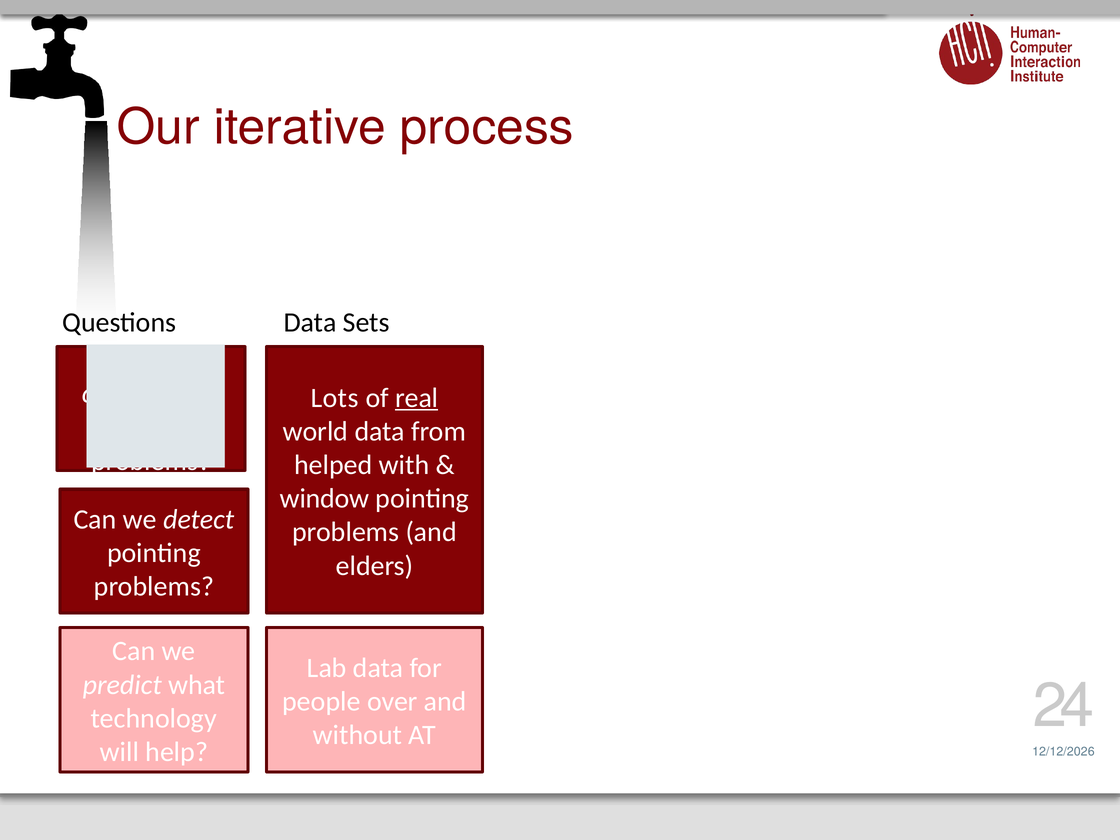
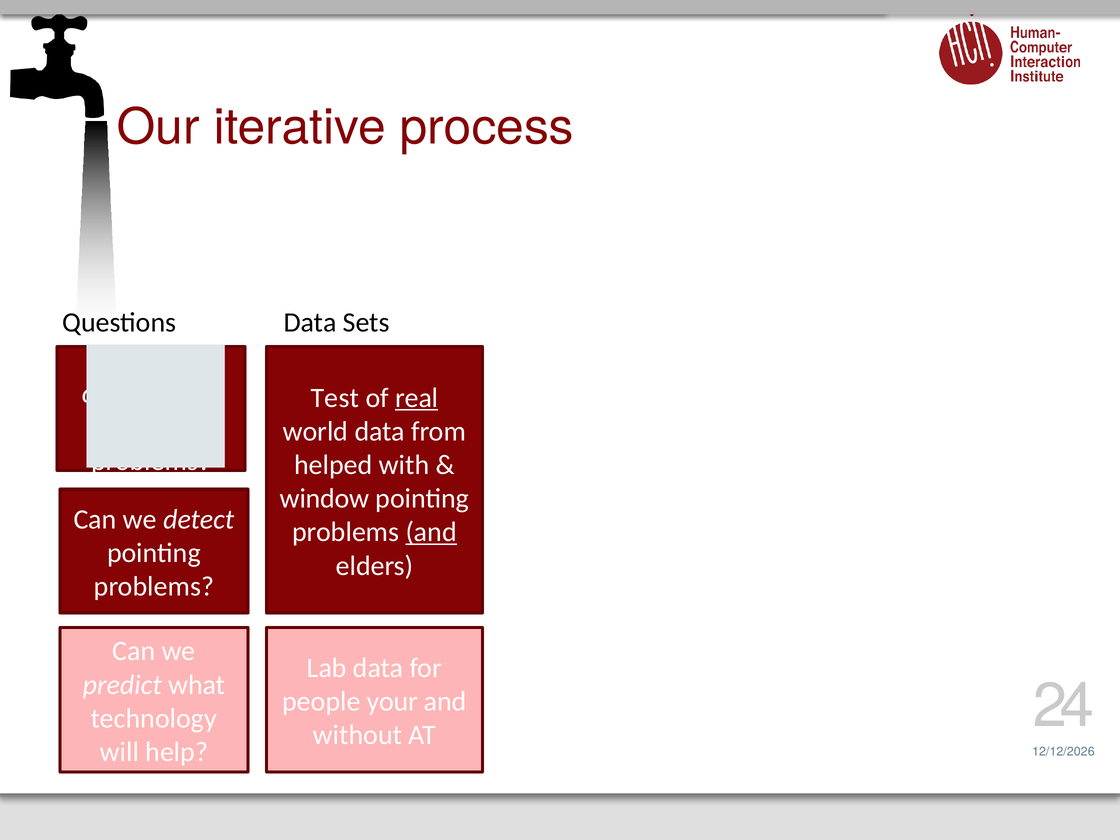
Lots: Lots -> Test
and at (431, 532) underline: none -> present
over: over -> your
